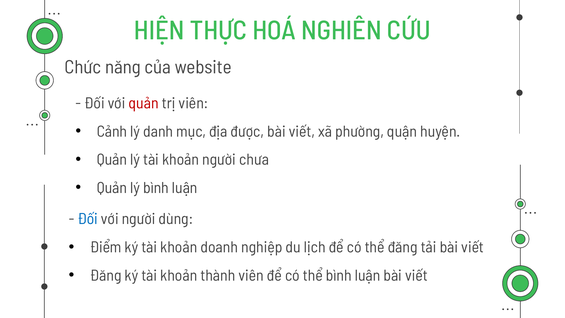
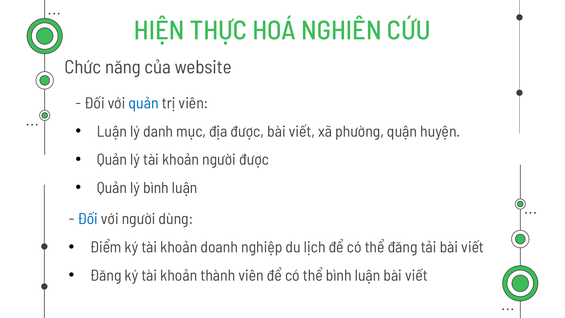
quản at (144, 103) colour: red -> blue
Cảnh at (112, 131): Cảnh -> Luận
người chưa: chưa -> được
